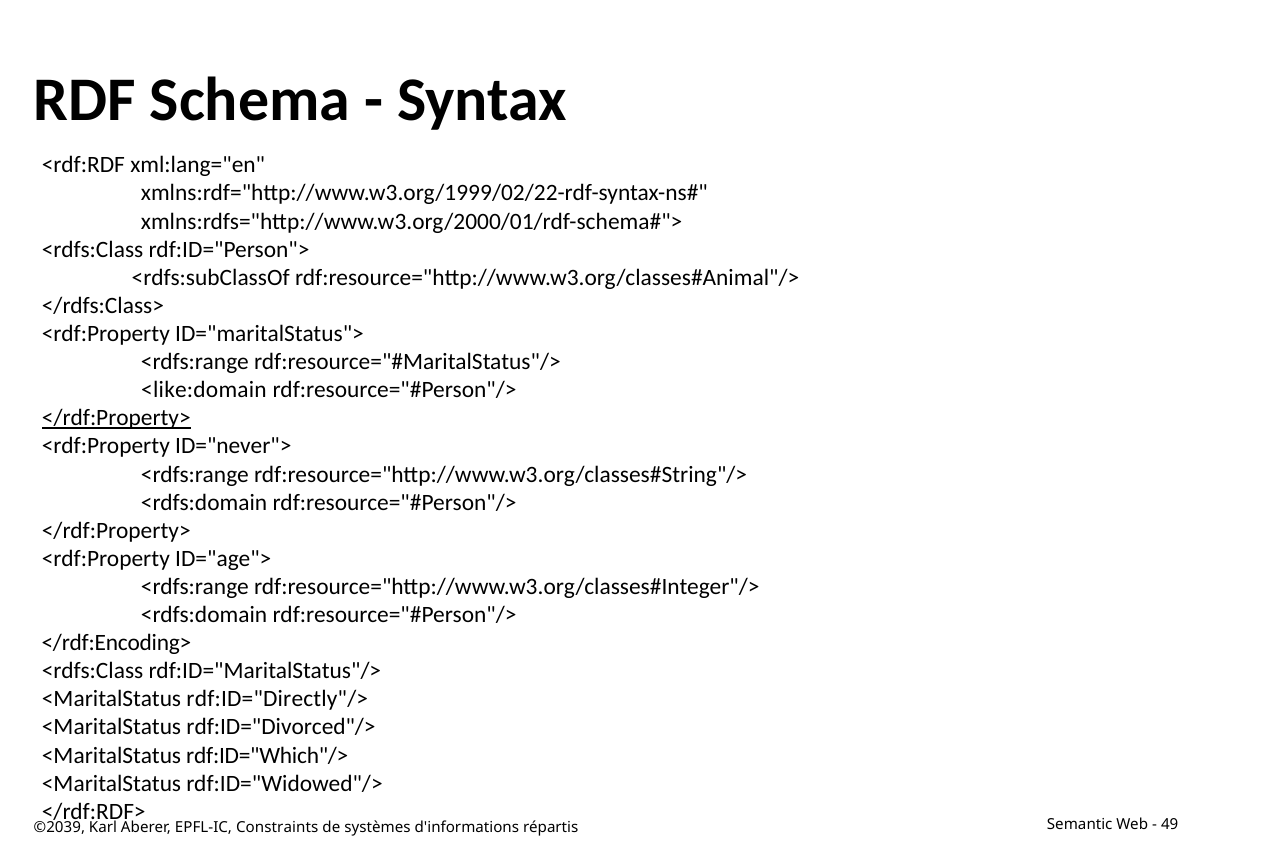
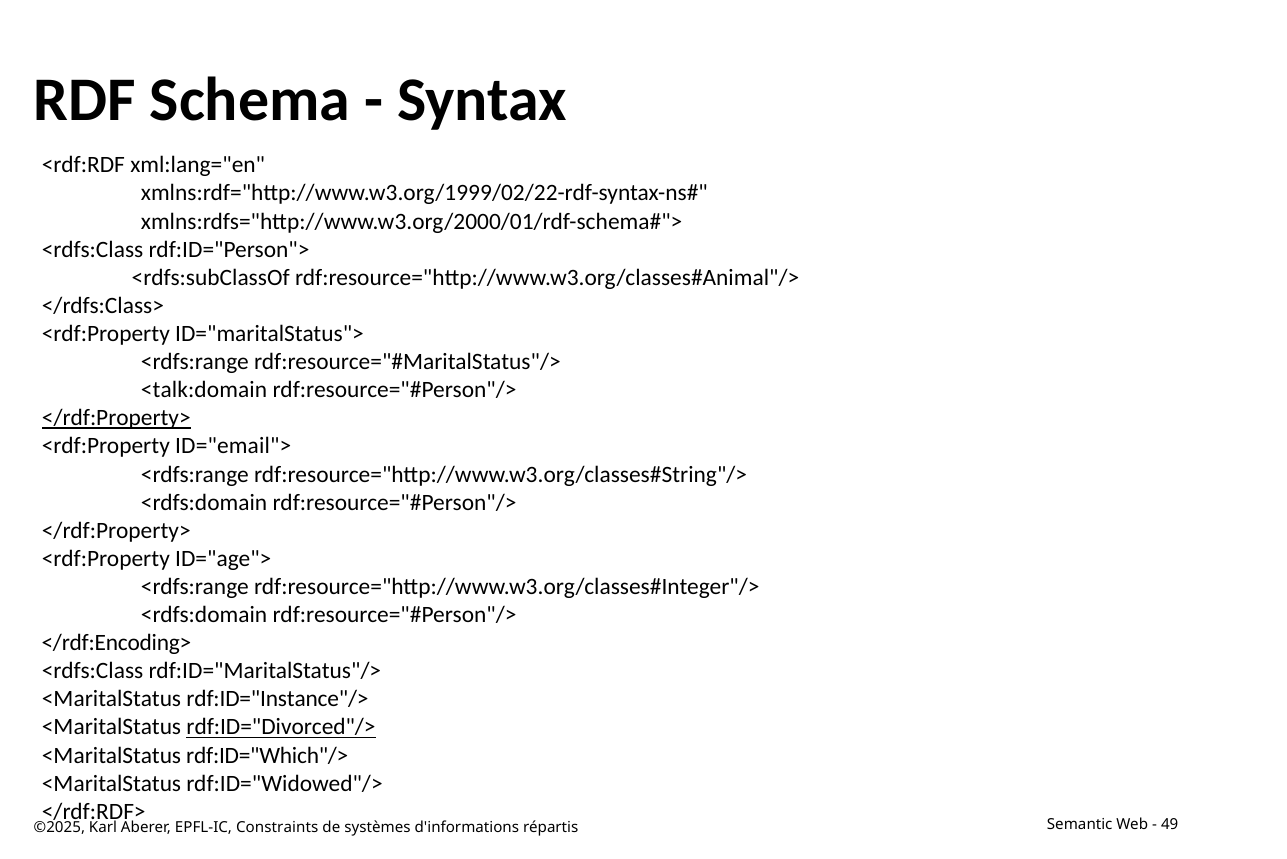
<like:domain: <like:domain -> <talk:domain
ID="never">: ID="never"> -> ID="email">
rdf:ID="Directly"/>: rdf:ID="Directly"/> -> rdf:ID="Instance"/>
rdf:ID="Divorced"/> underline: none -> present
©2039: ©2039 -> ©2025
